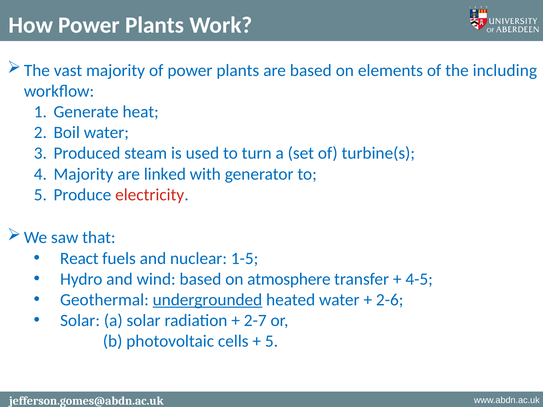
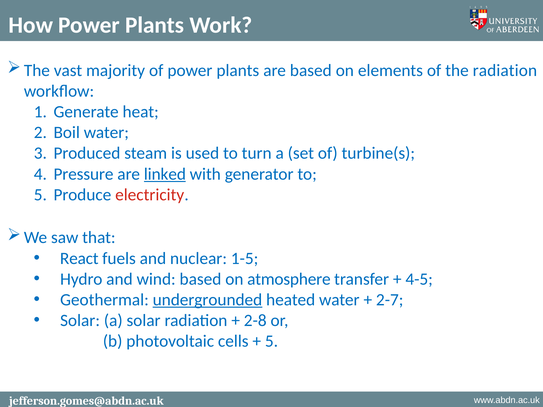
the including: including -> radiation
Majority at (83, 174): Majority -> Pressure
linked underline: none -> present
2-6: 2-6 -> 2-7
2-7: 2-7 -> 2-8
